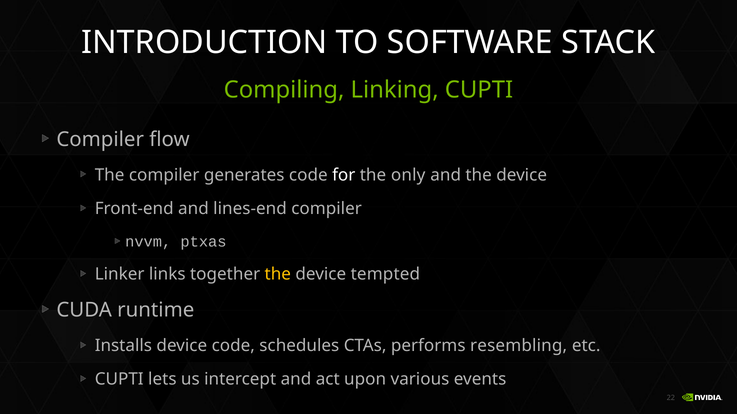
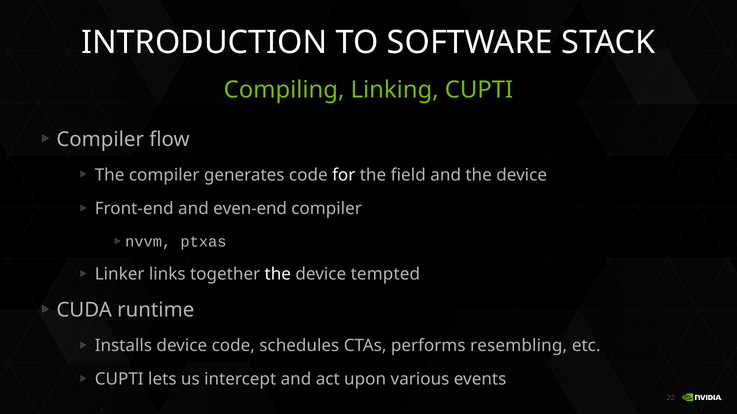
only: only -> field
lines-end: lines-end -> even-end
the at (278, 275) colour: yellow -> white
